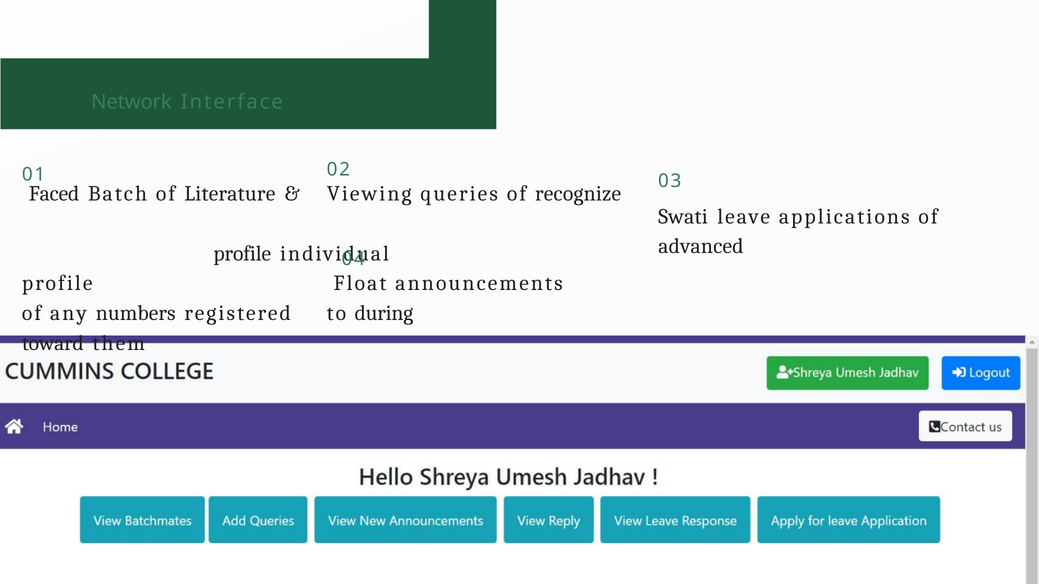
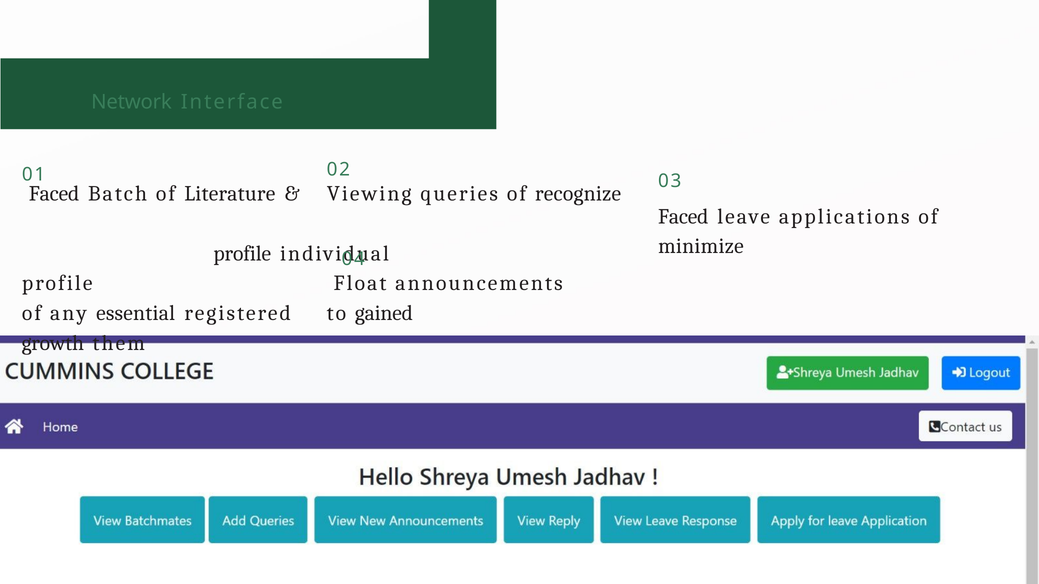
Swati at (683, 217): Swati -> Faced
advanced: advanced -> minimize
during: during -> gained
numbers: numbers -> essential
toward: toward -> growth
